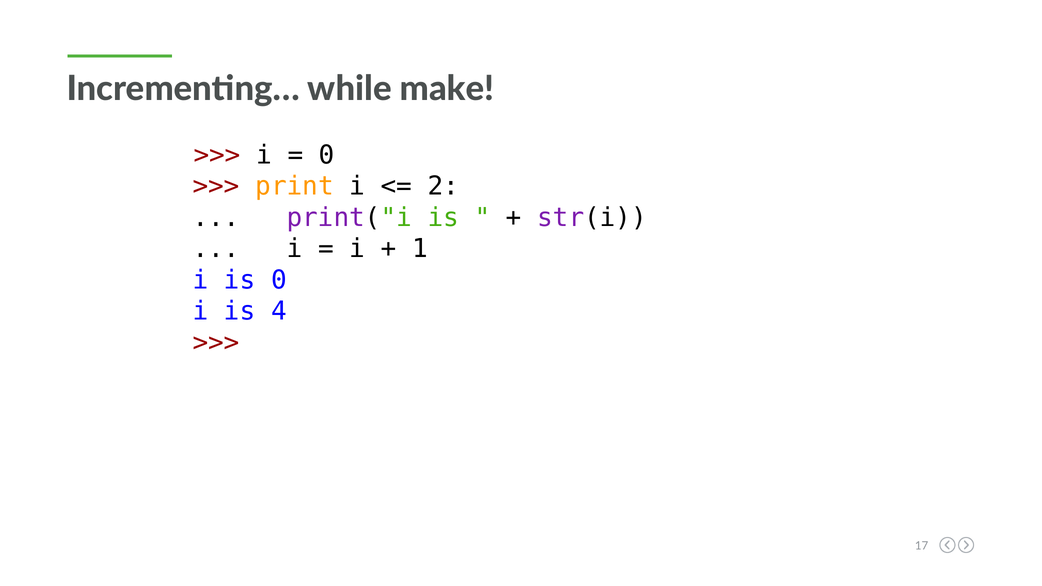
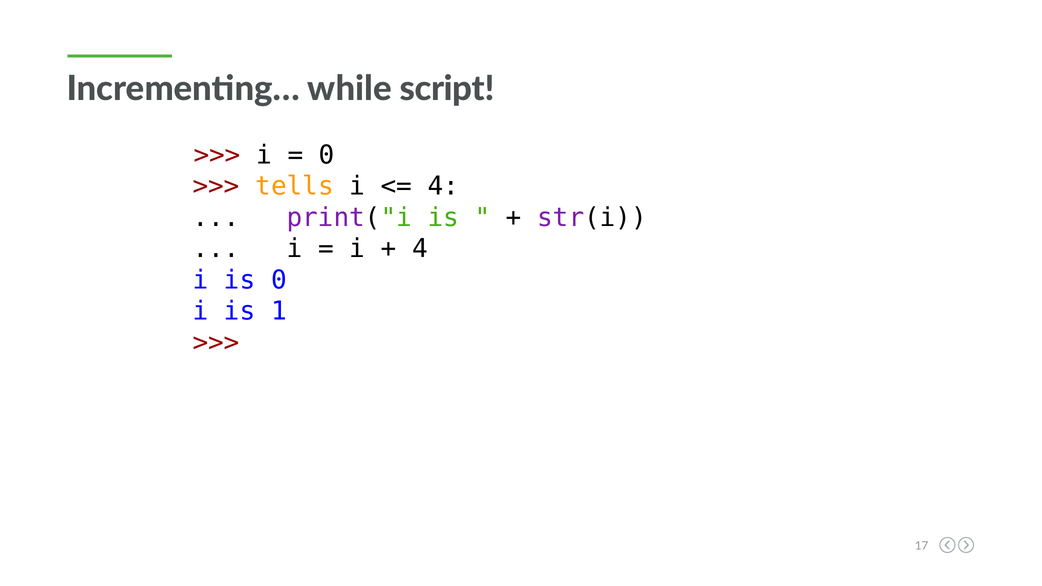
make: make -> script
print: print -> tells
2 at (443, 186): 2 -> 4
1 at (420, 249): 1 -> 4
4: 4 -> 1
